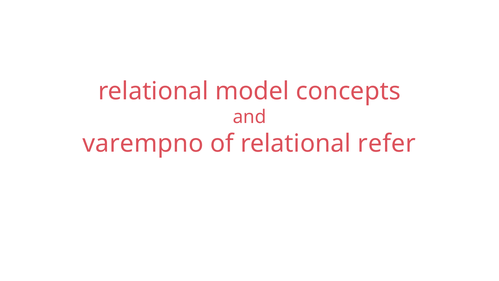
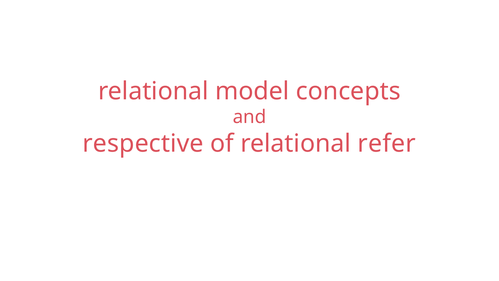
varempno: varempno -> respective
